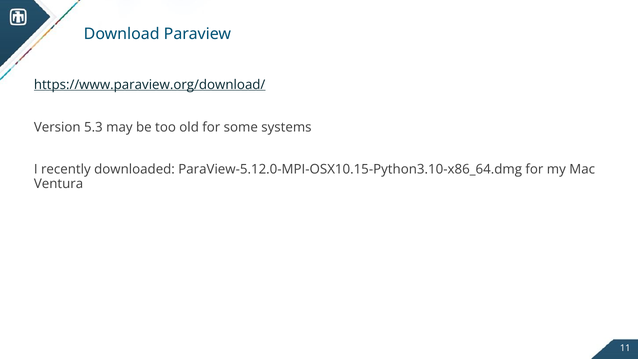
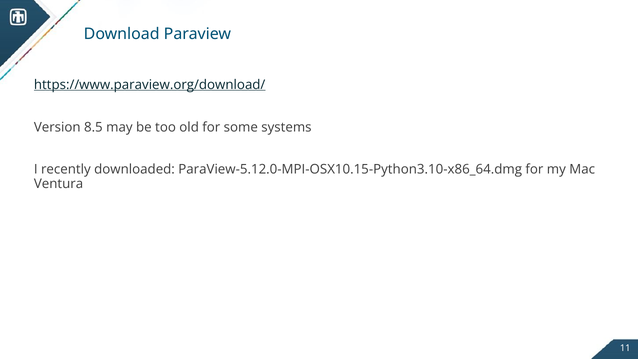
5.3: 5.3 -> 8.5
